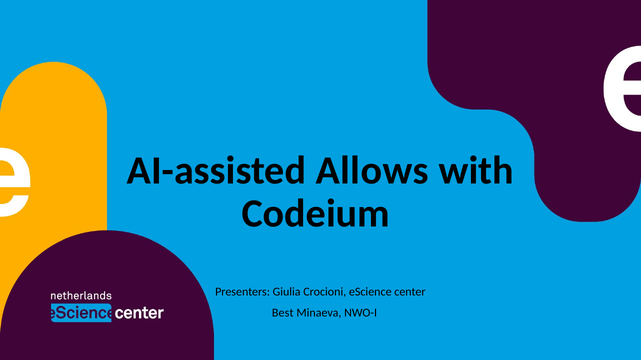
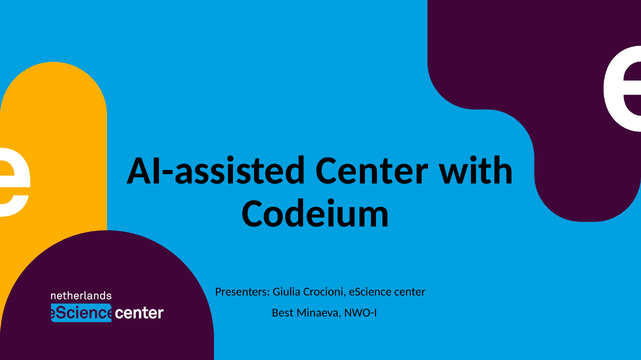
AI-assisted Allows: Allows -> Center
